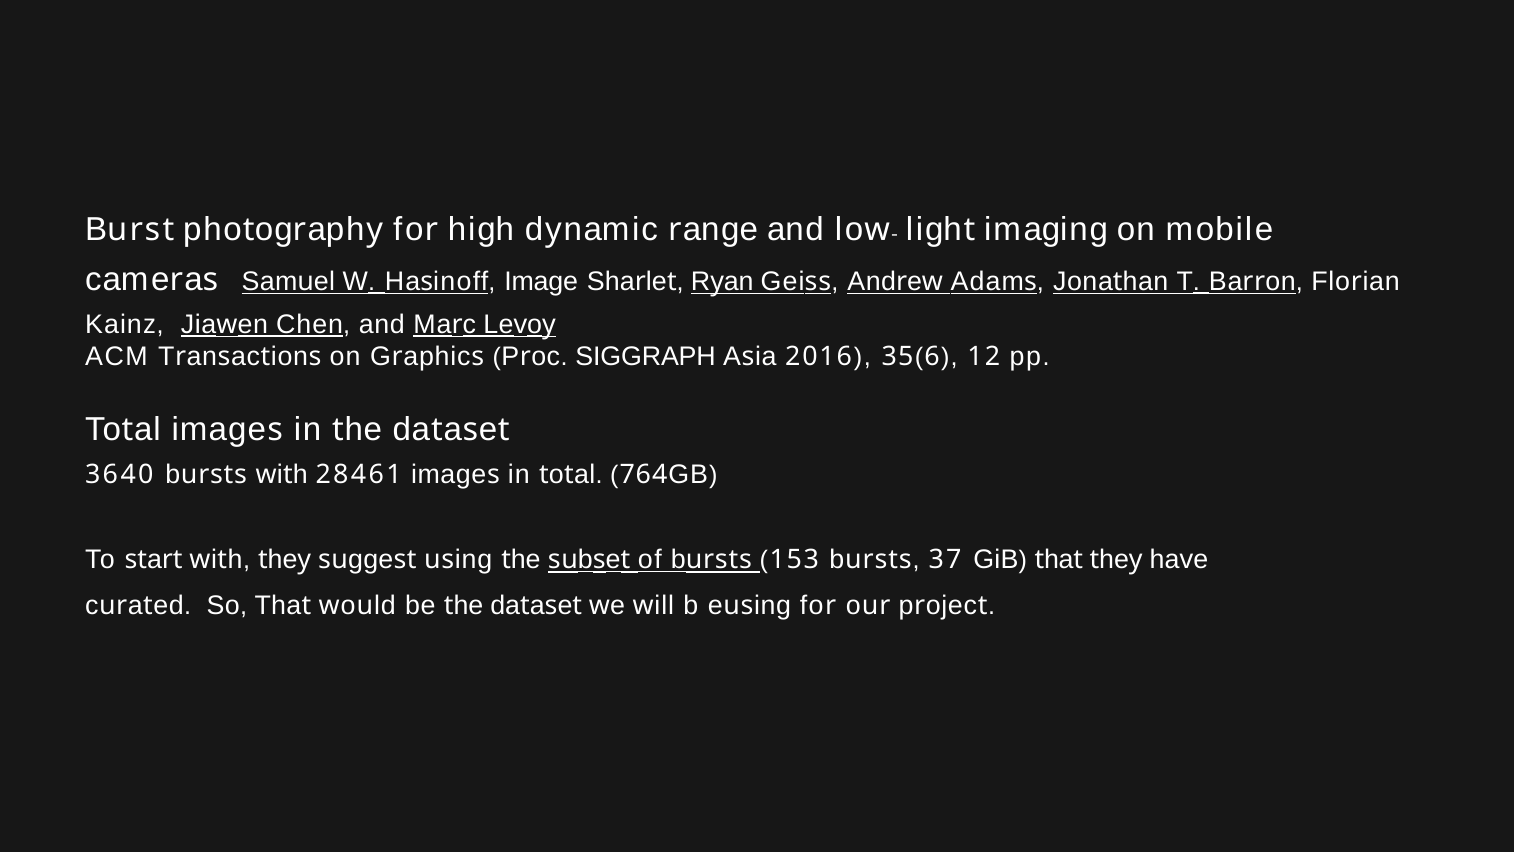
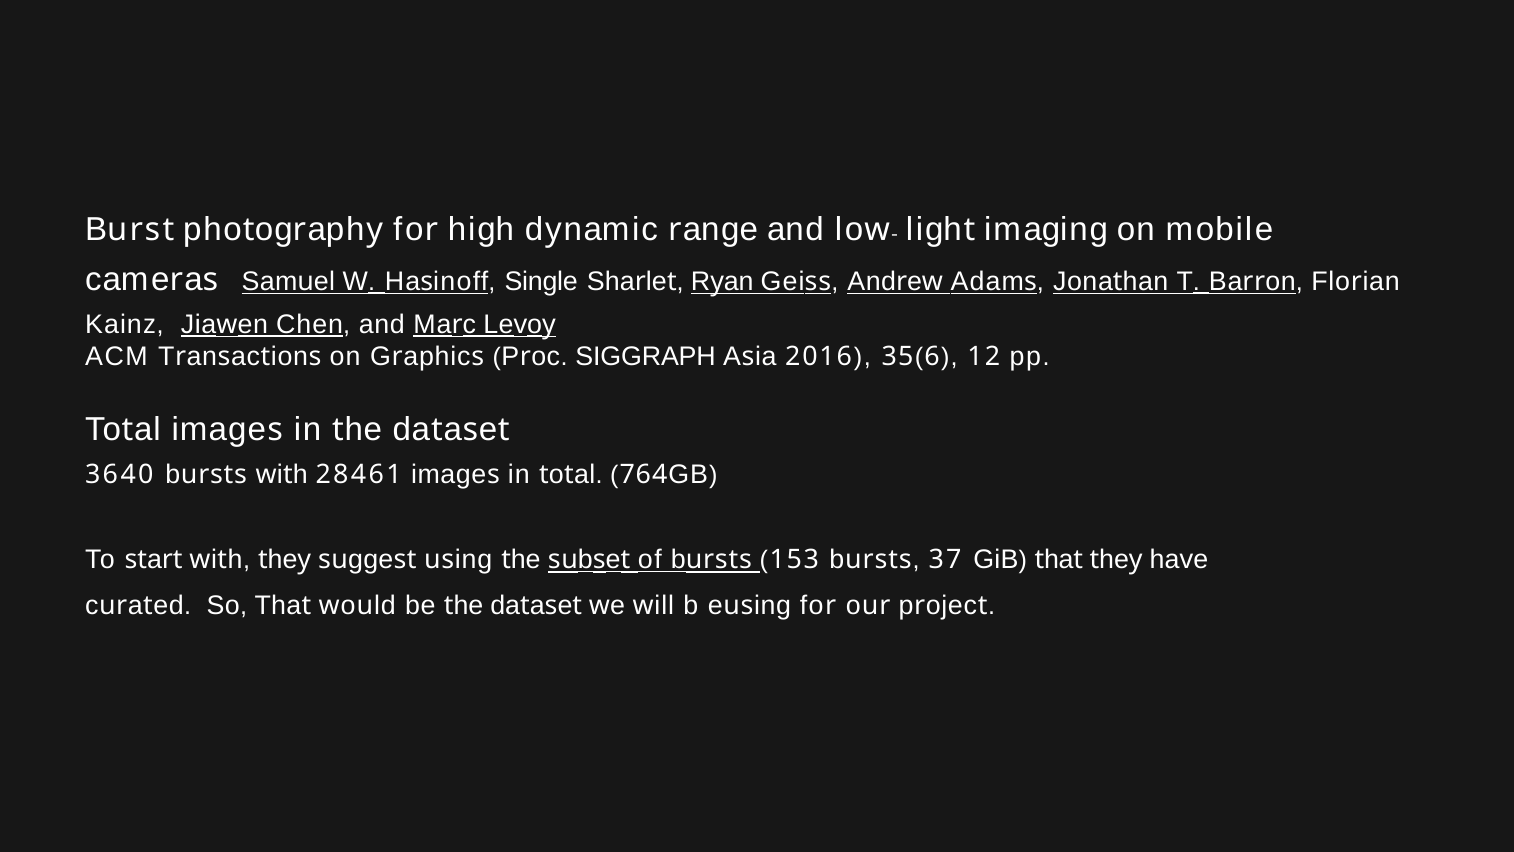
Image at (541, 281): Image -> Single
